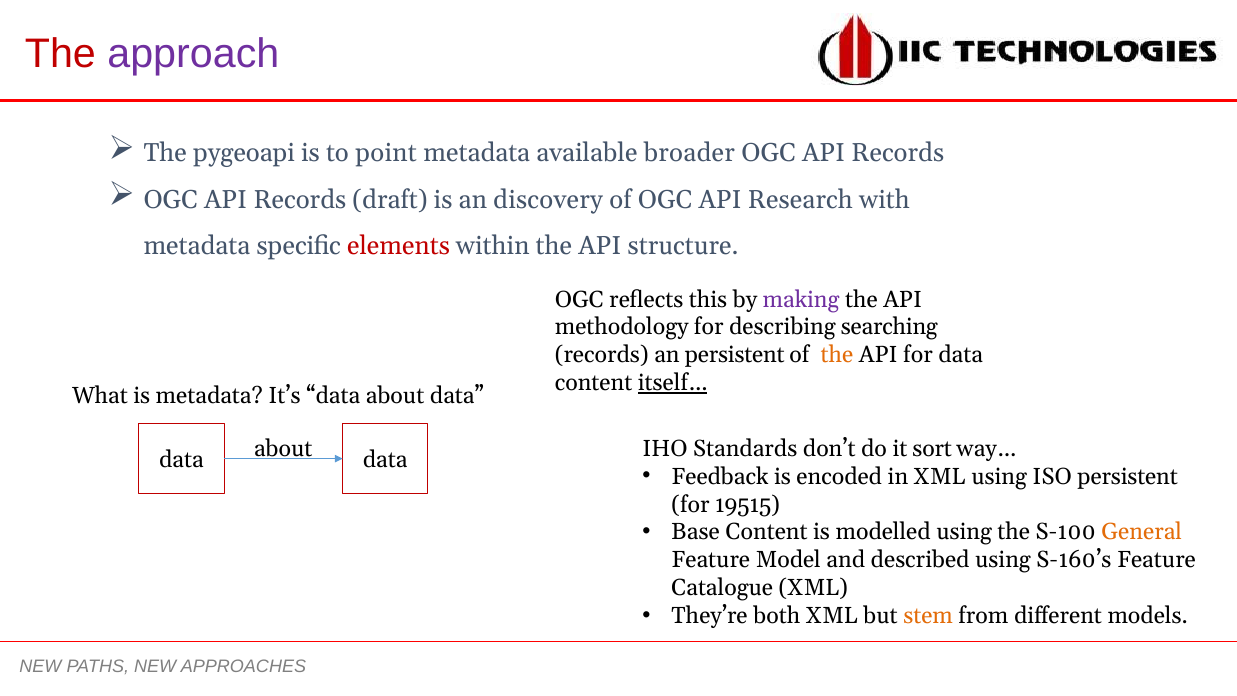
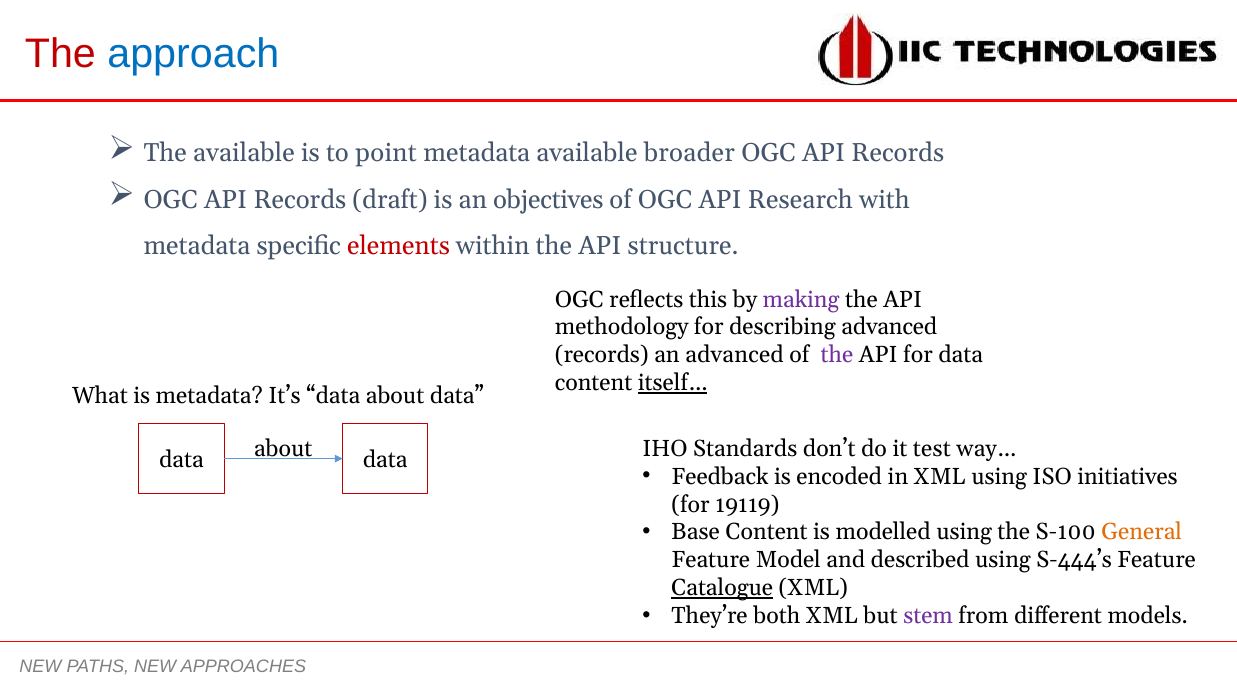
approach colour: purple -> blue
The pygeoapi: pygeoapi -> available
discovery: discovery -> objectives
describing searching: searching -> advanced
an persistent: persistent -> advanced
the at (837, 355) colour: orange -> purple
sort: sort -> test
ISO persistent: persistent -> initiatives
19515: 19515 -> 19119
S-160’s: S-160’s -> S-444’s
Catalogue underline: none -> present
stem colour: orange -> purple
